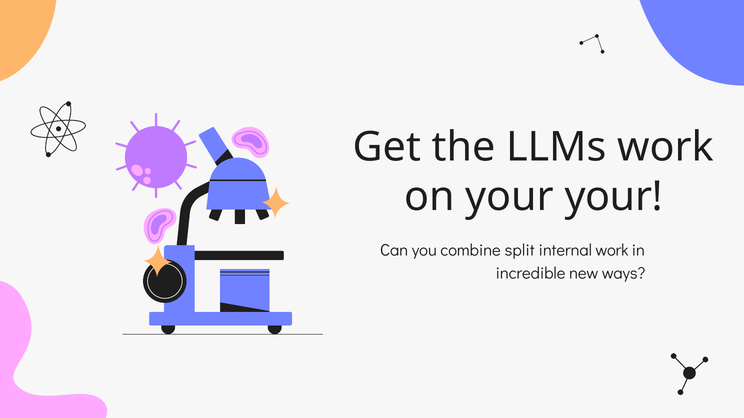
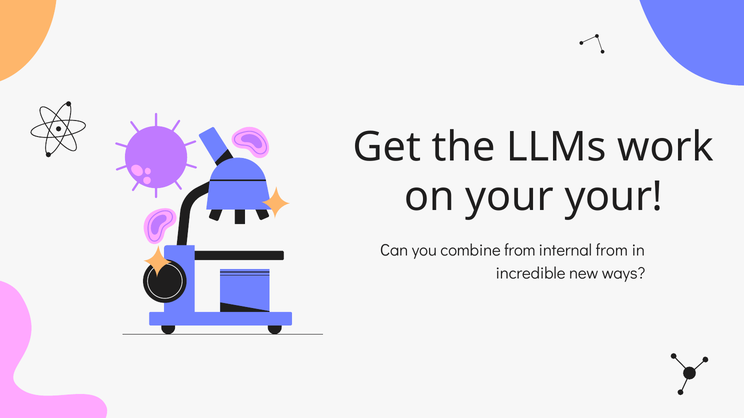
combine split: split -> from
internal work: work -> from
